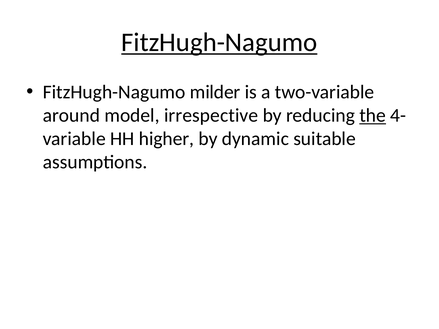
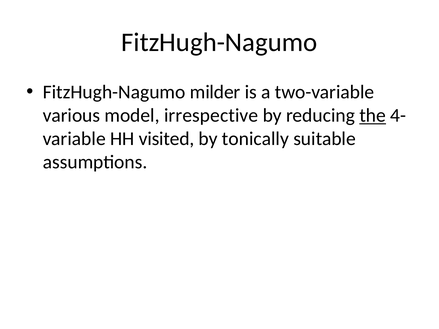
FitzHugh-Nagumo at (219, 42) underline: present -> none
around: around -> various
higher: higher -> visited
dynamic: dynamic -> tonically
